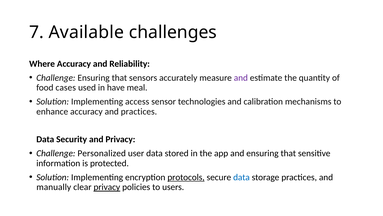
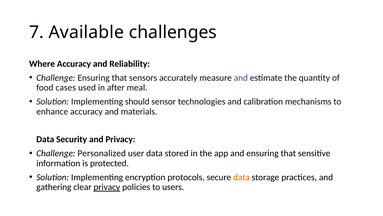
have: have -> after
access: access -> should
and practices: practices -> materials
protocols underline: present -> none
data at (241, 177) colour: blue -> orange
manually: manually -> gathering
